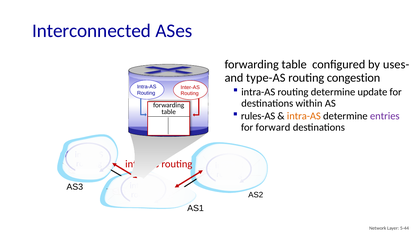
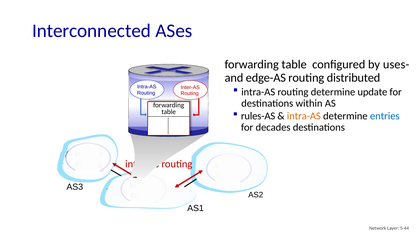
type-AS: type-AS -> edge-AS
congestion: congestion -> distributed
entries colour: purple -> blue
forward: forward -> decades
